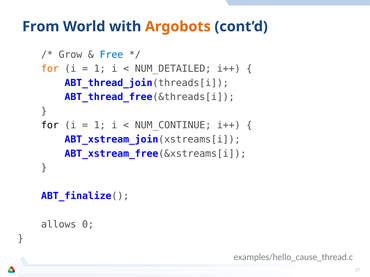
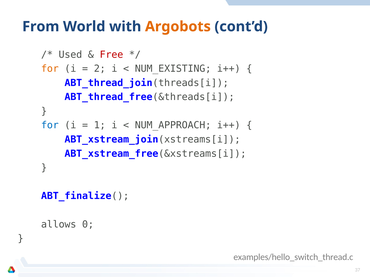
Grow: Grow -> Used
Free colour: blue -> red
1 at (100, 69): 1 -> 2
NUM_DETAILED: NUM_DETAILED -> NUM_EXISTING
for at (50, 126) colour: black -> blue
NUM_CONTINUE: NUM_CONTINUE -> NUM_APPROACH
examples/hello_cause_thread.c: examples/hello_cause_thread.c -> examples/hello_switch_thread.c
